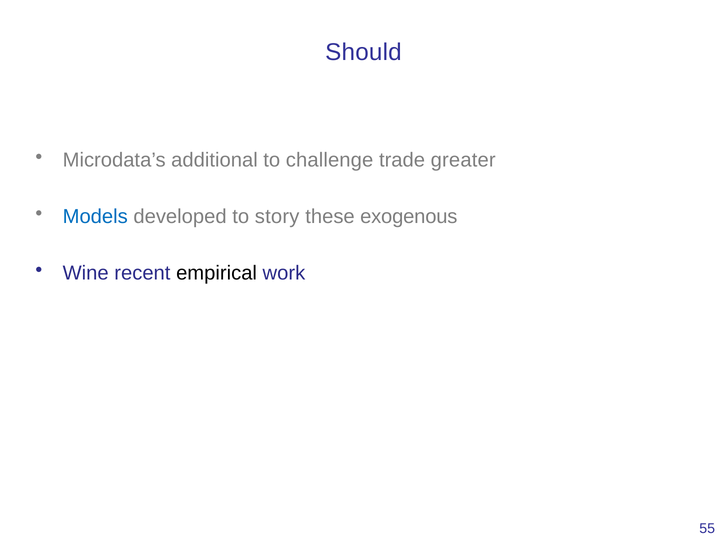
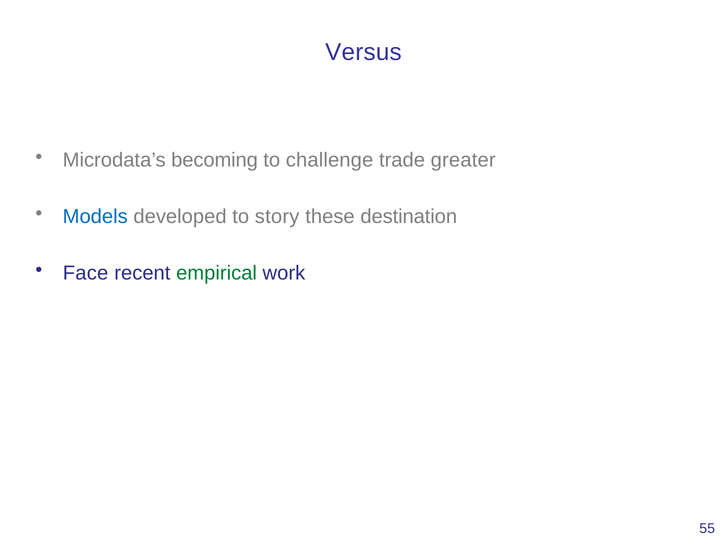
Should: Should -> Versus
additional: additional -> becoming
exogenous: exogenous -> destination
Wine: Wine -> Face
empirical colour: black -> green
